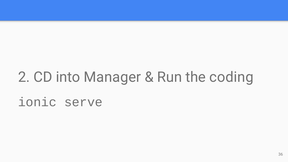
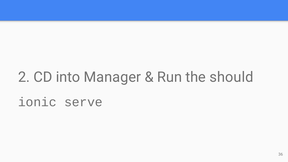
coding: coding -> should
